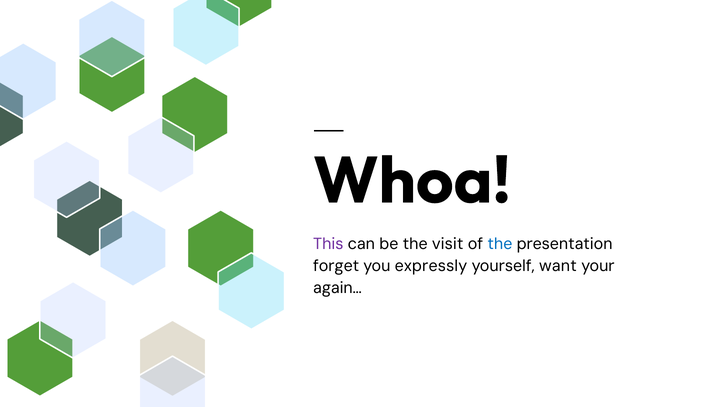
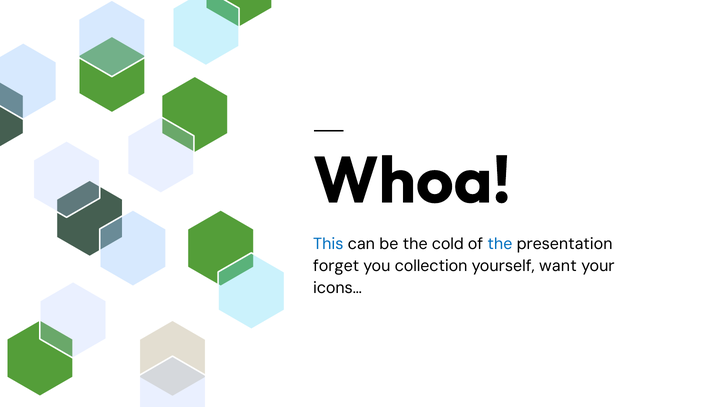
This colour: purple -> blue
visit: visit -> cold
expressly: expressly -> collection
again…: again… -> icons…
